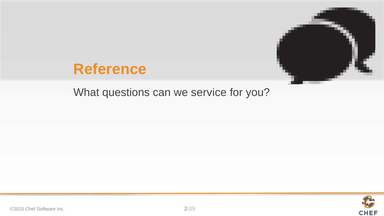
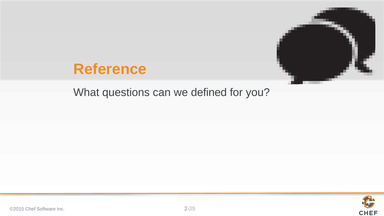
service: service -> defined
